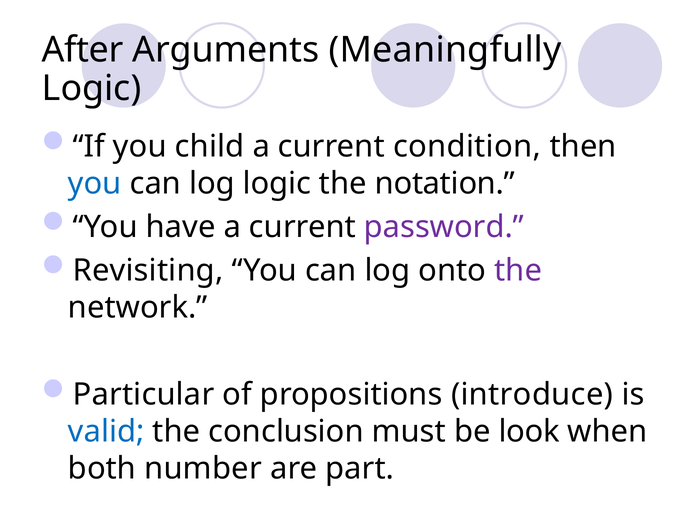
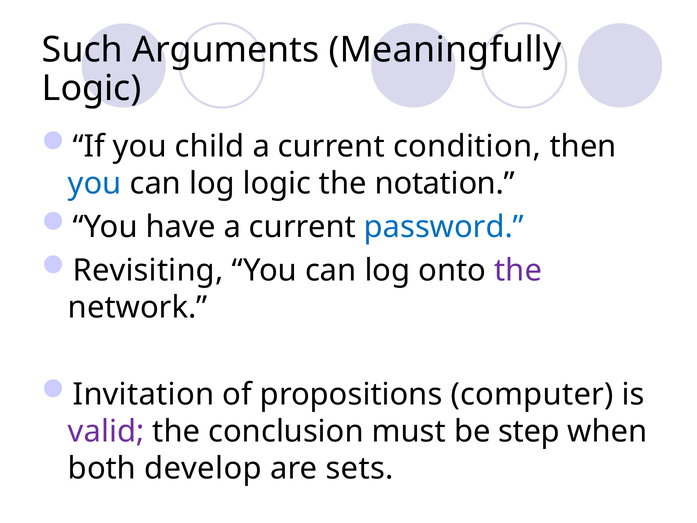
After: After -> Such
password colour: purple -> blue
Particular: Particular -> Invitation
introduce: introduce -> computer
valid colour: blue -> purple
look: look -> step
number: number -> develop
part: part -> sets
